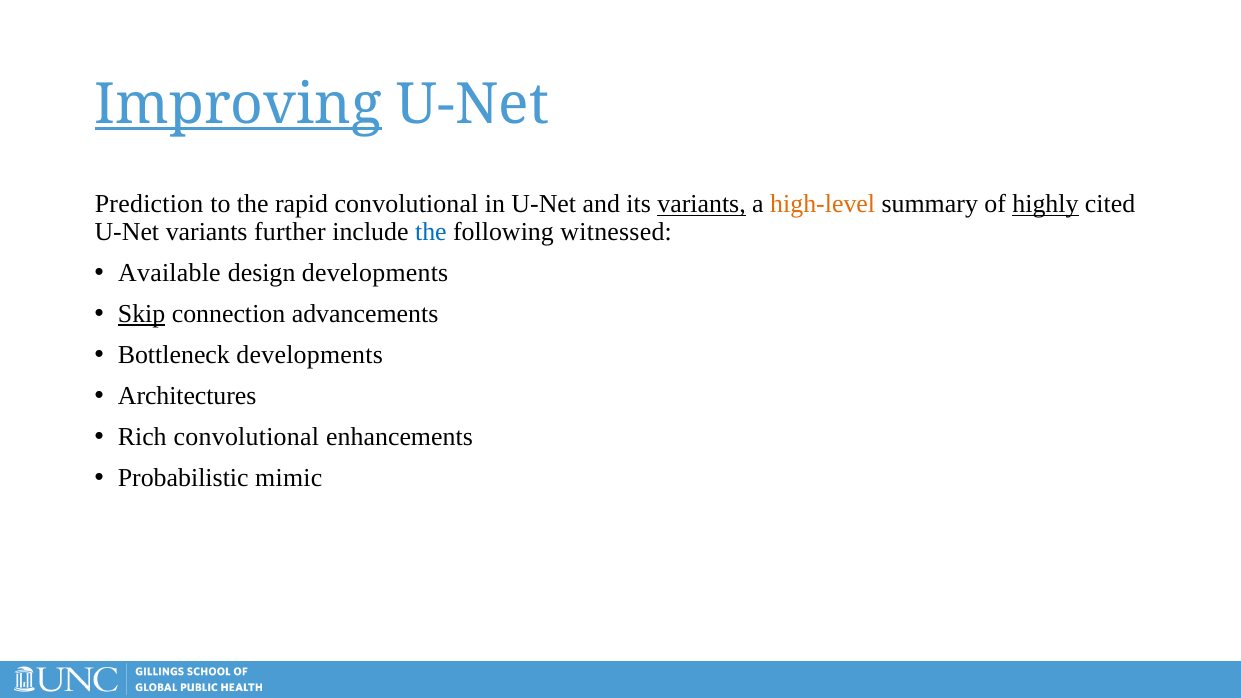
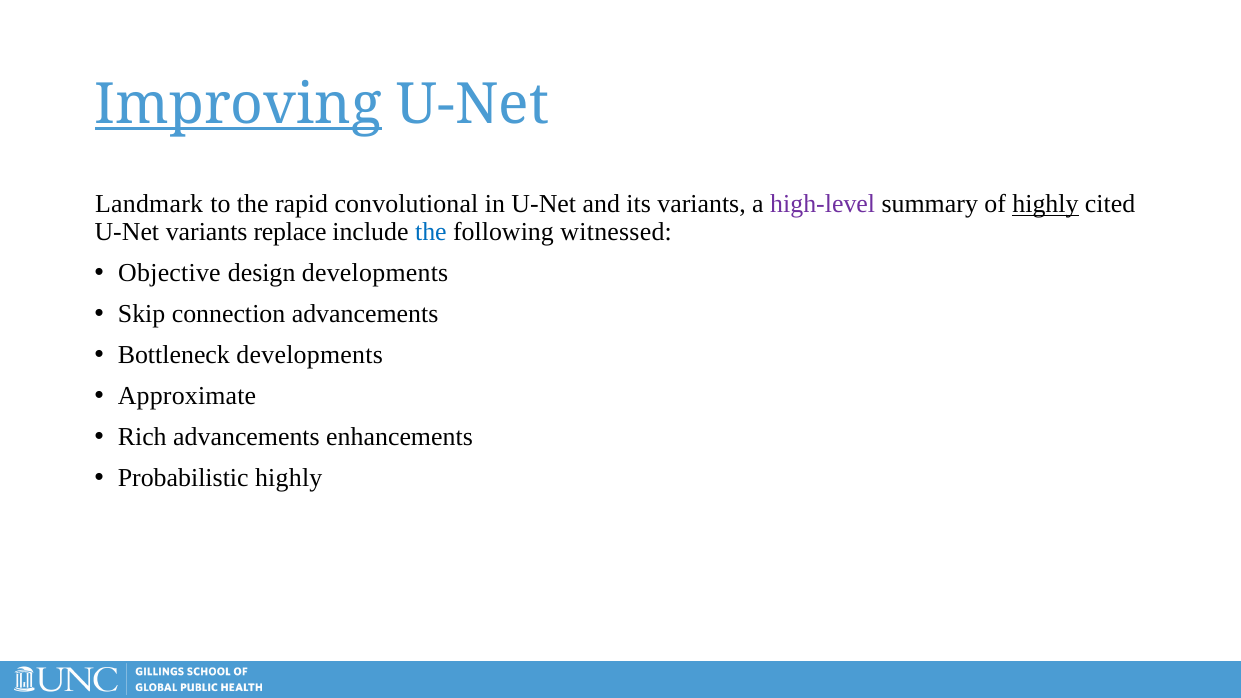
Prediction: Prediction -> Landmark
variants at (702, 204) underline: present -> none
high-level colour: orange -> purple
further: further -> replace
Available: Available -> Objective
Skip underline: present -> none
Architectures: Architectures -> Approximate
Rich convolutional: convolutional -> advancements
Probabilistic mimic: mimic -> highly
